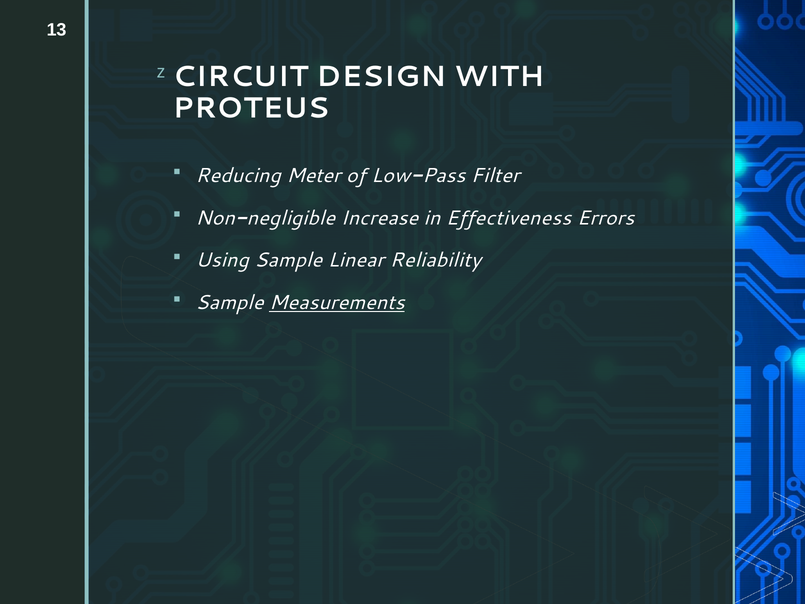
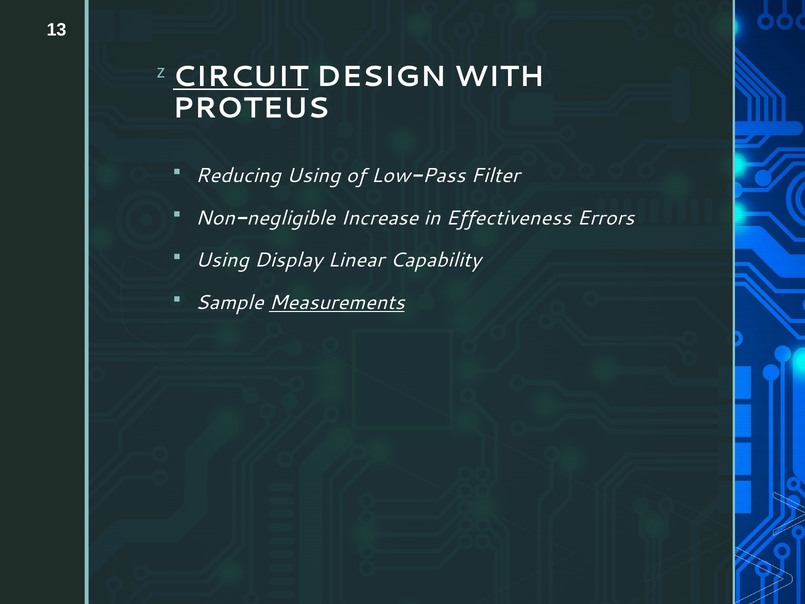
CIRCUIT underline: none -> present
Reducing Meter: Meter -> Using
Using Sample: Sample -> Display
Reliability: Reliability -> Capability
